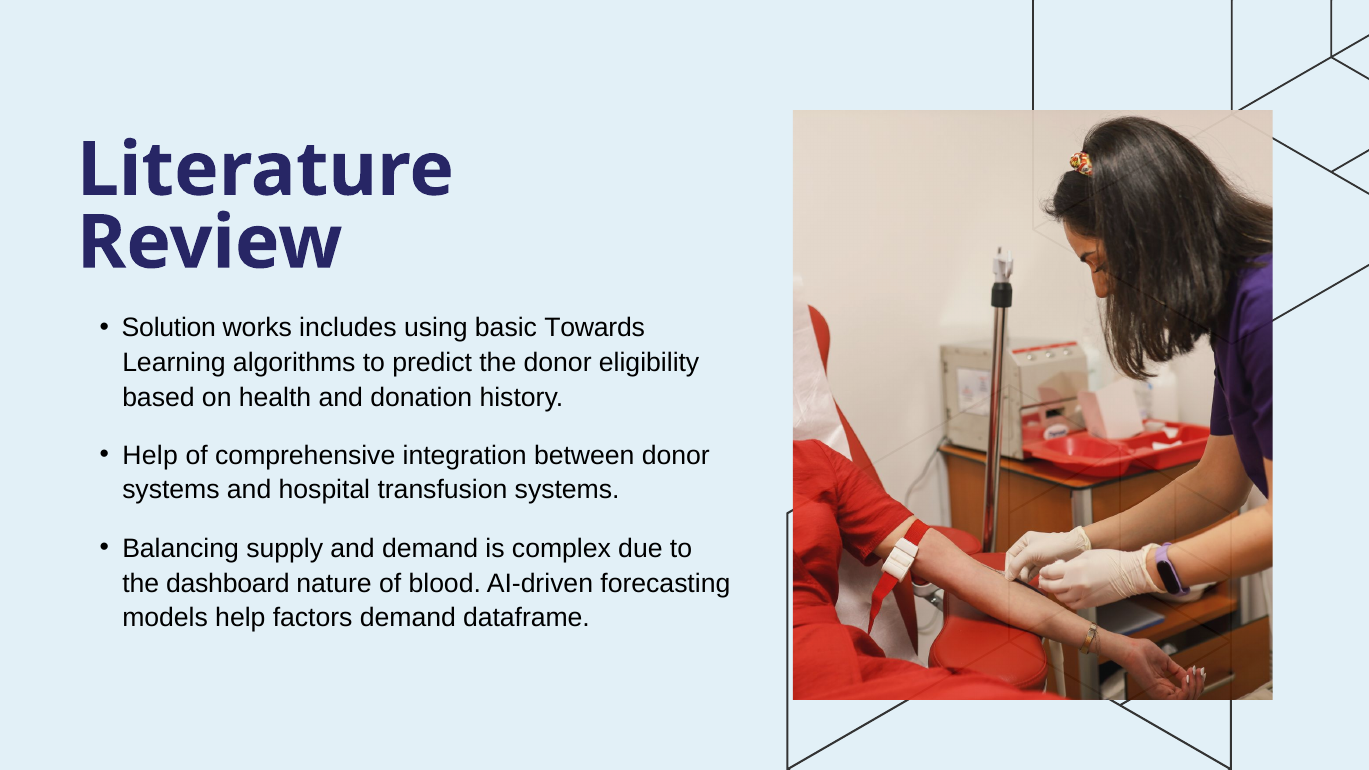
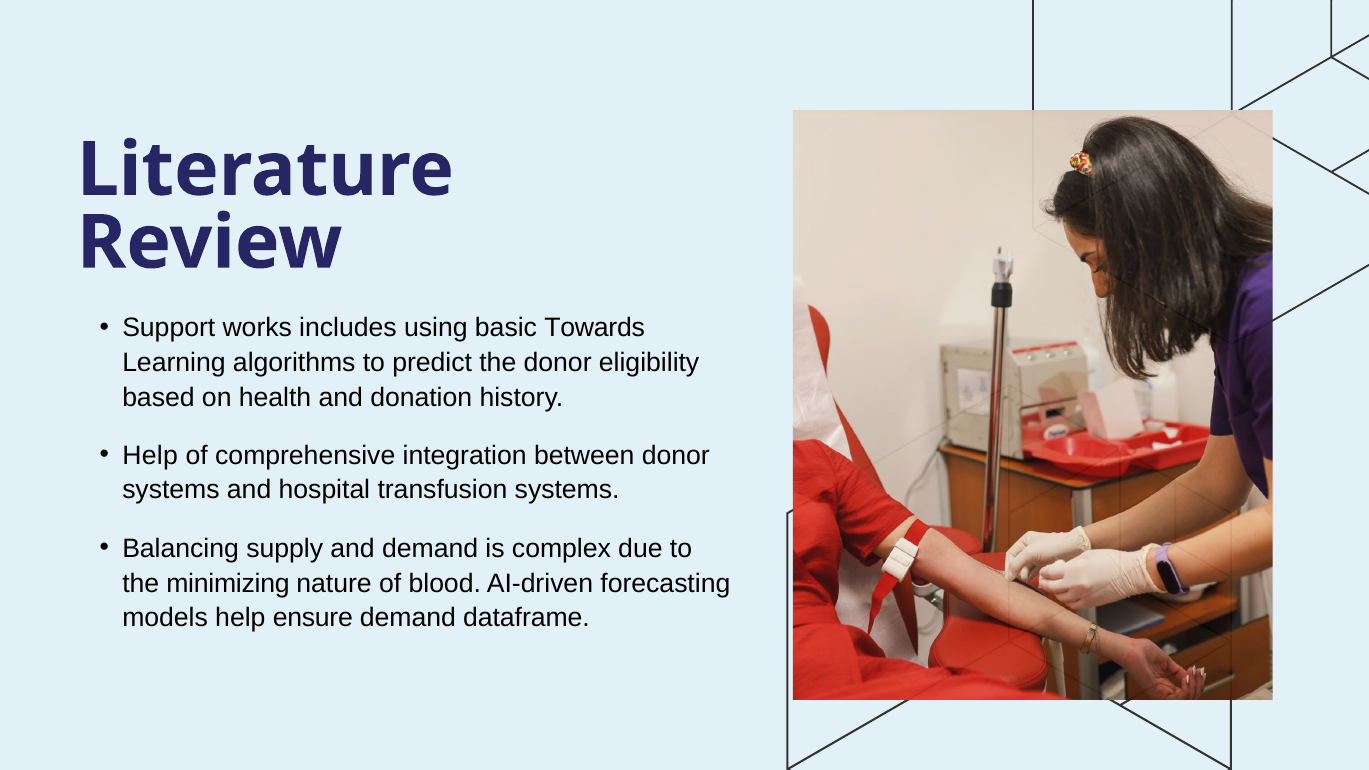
Solution: Solution -> Support
dashboard: dashboard -> minimizing
factors: factors -> ensure
